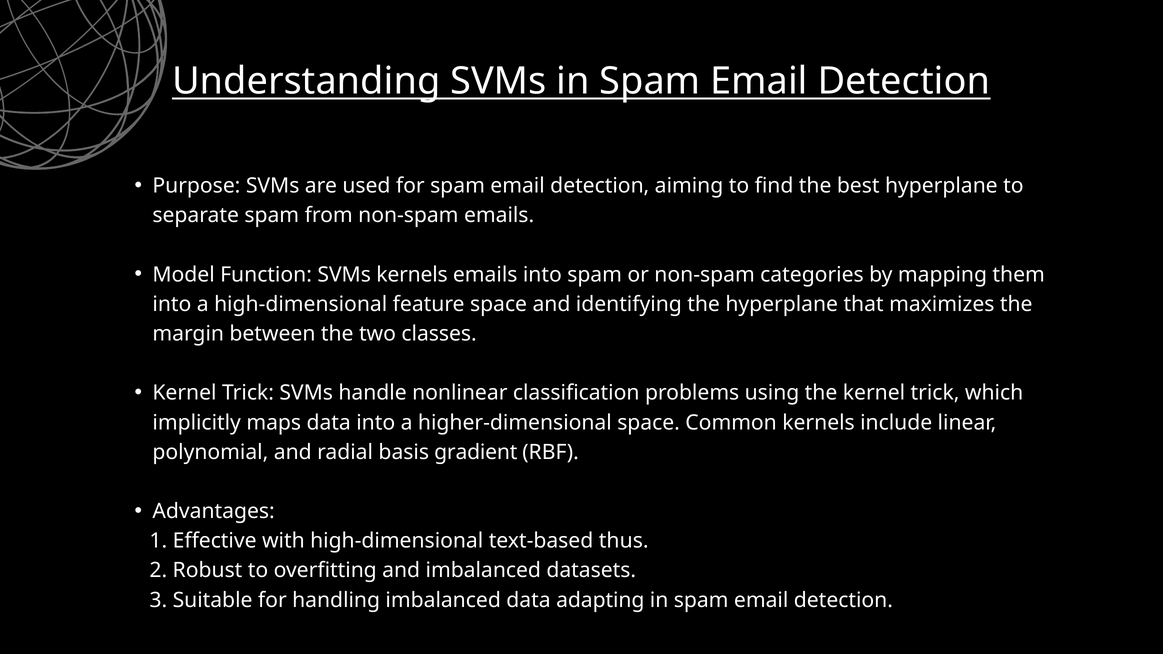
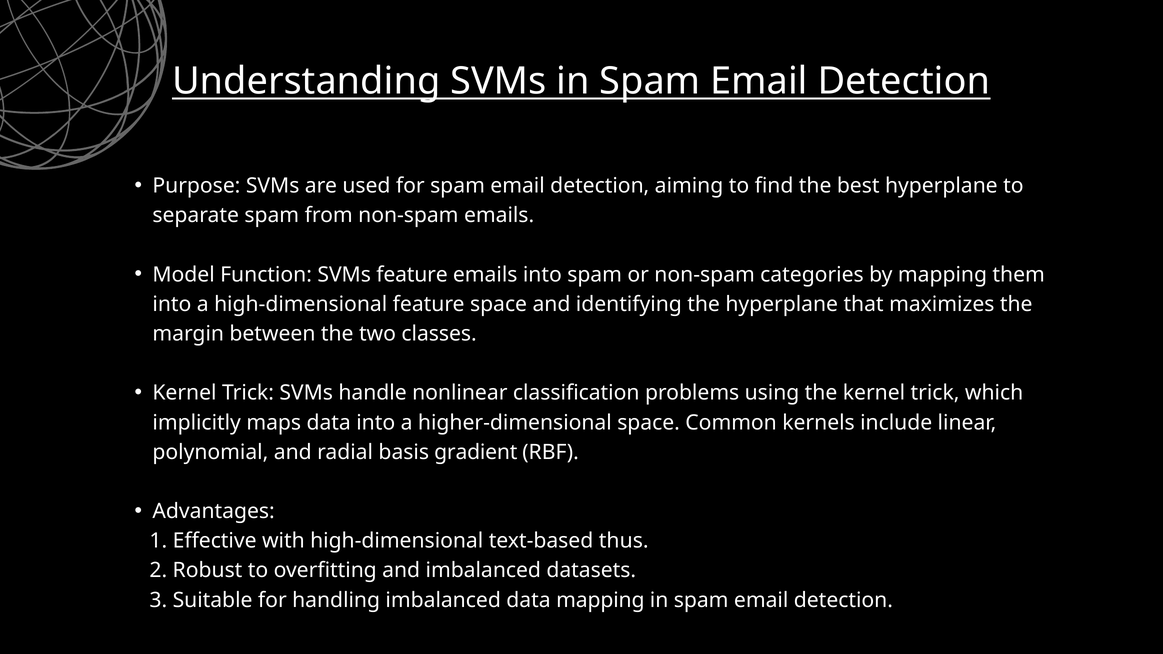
SVMs kernels: kernels -> feature
data adapting: adapting -> mapping
